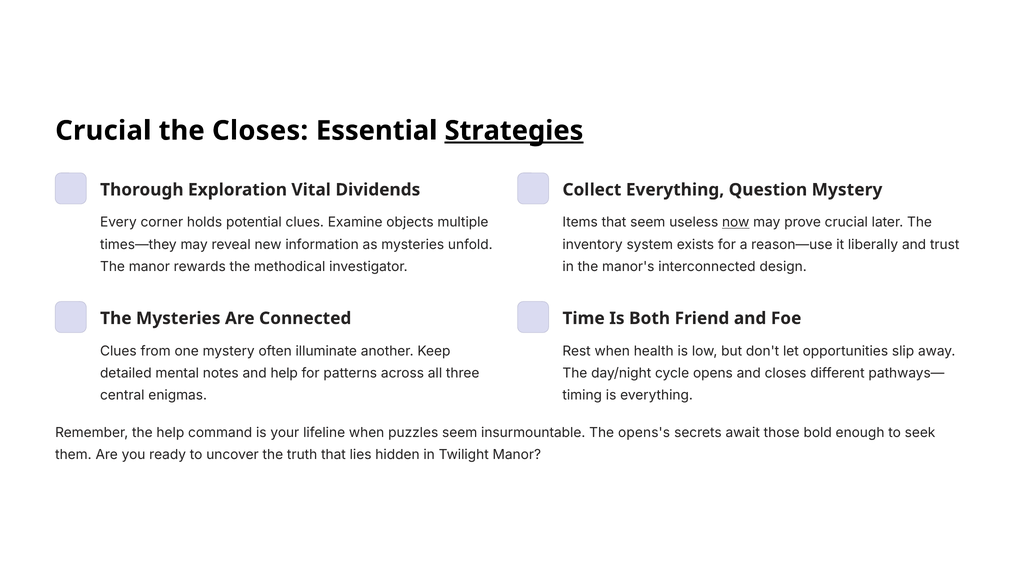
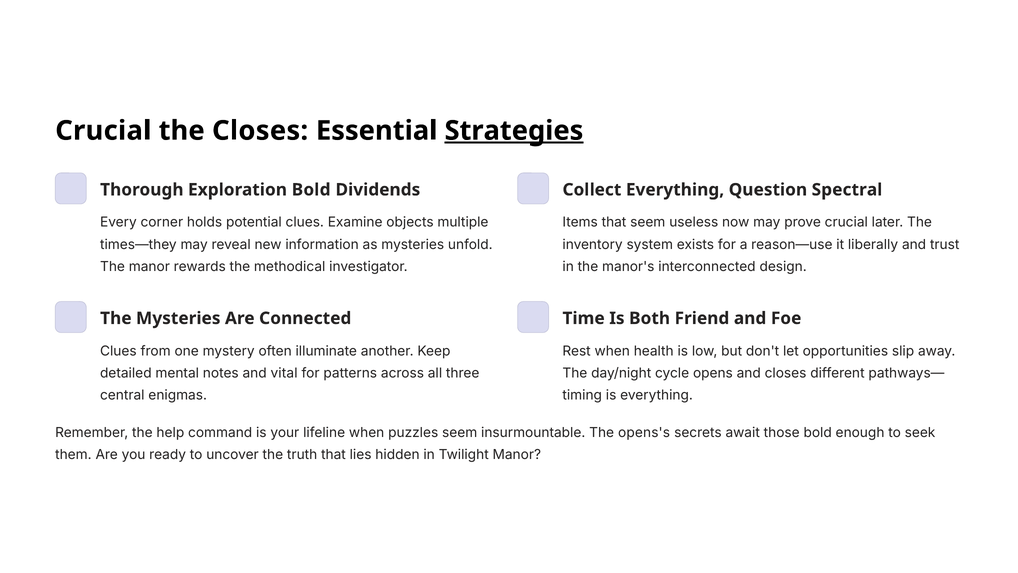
Exploration Vital: Vital -> Bold
Question Mystery: Mystery -> Spectral
now underline: present -> none
and help: help -> vital
